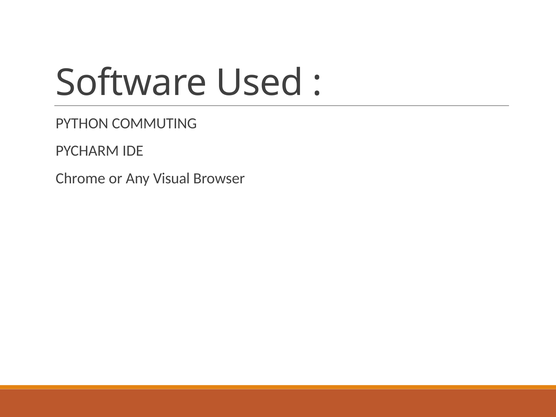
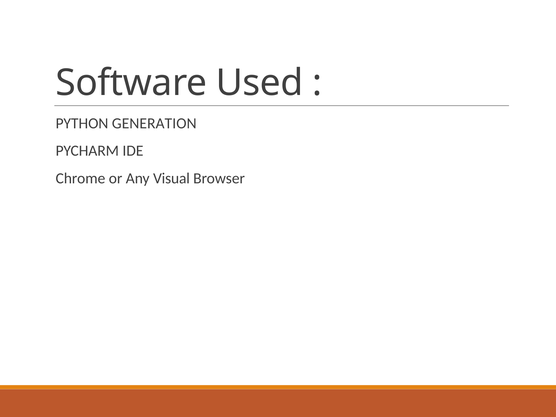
COMMUTING: COMMUTING -> GENERATION
